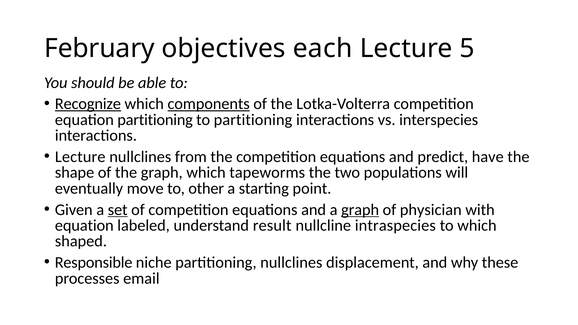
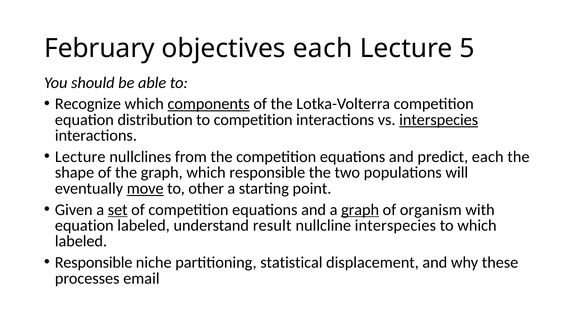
Recognize underline: present -> none
equation partitioning: partitioning -> distribution
to partitioning: partitioning -> competition
interspecies at (439, 120) underline: none -> present
predict have: have -> each
which tapeworms: tapeworms -> responsible
move underline: none -> present
physician: physician -> organism
nullcline intraspecies: intraspecies -> interspecies
shaped at (81, 241): shaped -> labeled
partitioning nullclines: nullclines -> statistical
